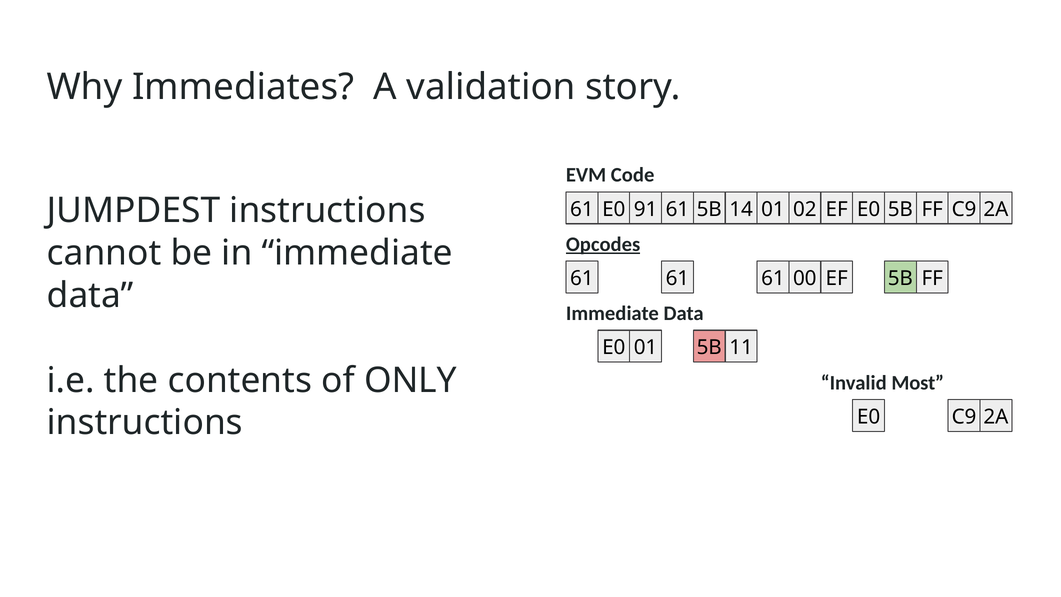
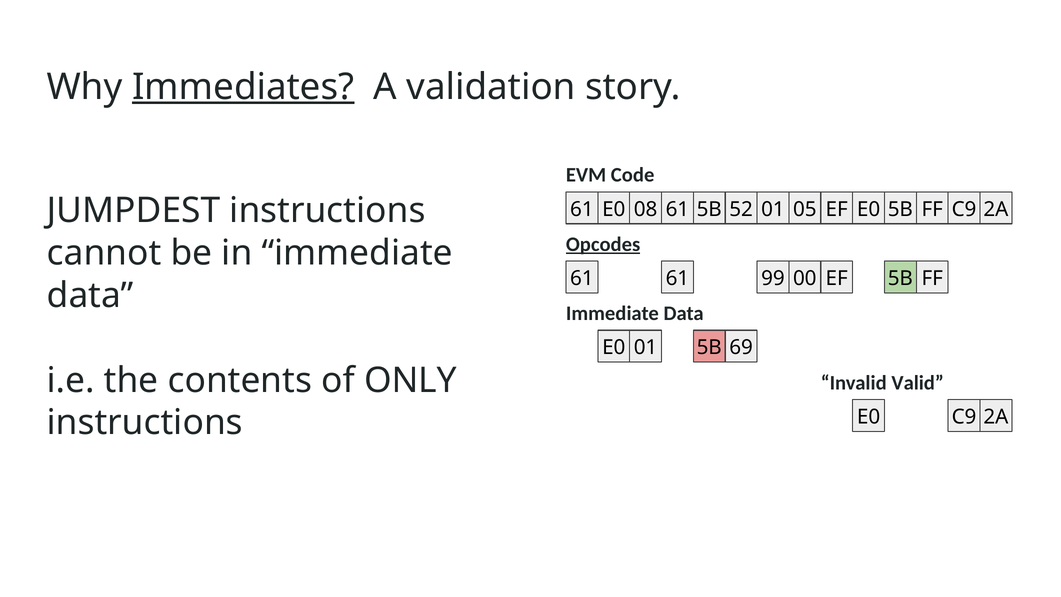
Immediates underline: none -> present
91: 91 -> 08
14: 14 -> 52
02: 02 -> 05
61 61 61: 61 -> 99
11: 11 -> 69
Most: Most -> Valid
